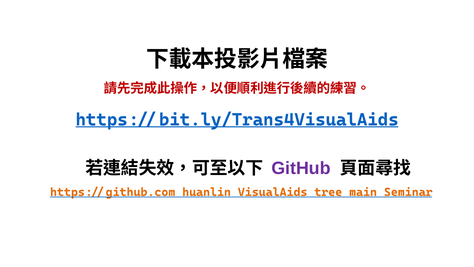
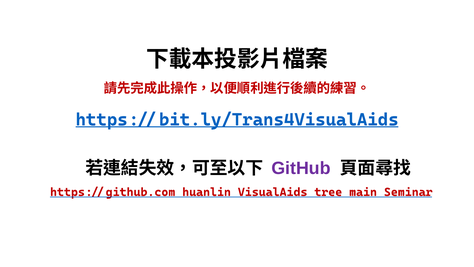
https://github.com/huanlin/VisualAids/tree/main/Seminar colour: orange -> red
